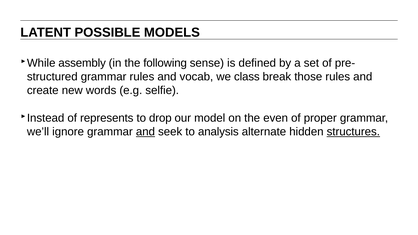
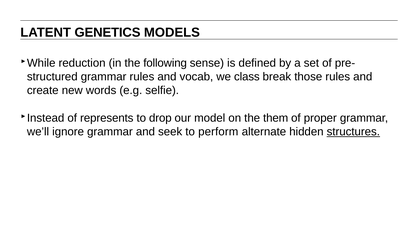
POSSIBLE: POSSIBLE -> GENETICS
assembly: assembly -> reduction
even: even -> them
and at (145, 132) underline: present -> none
analysis: analysis -> perform
